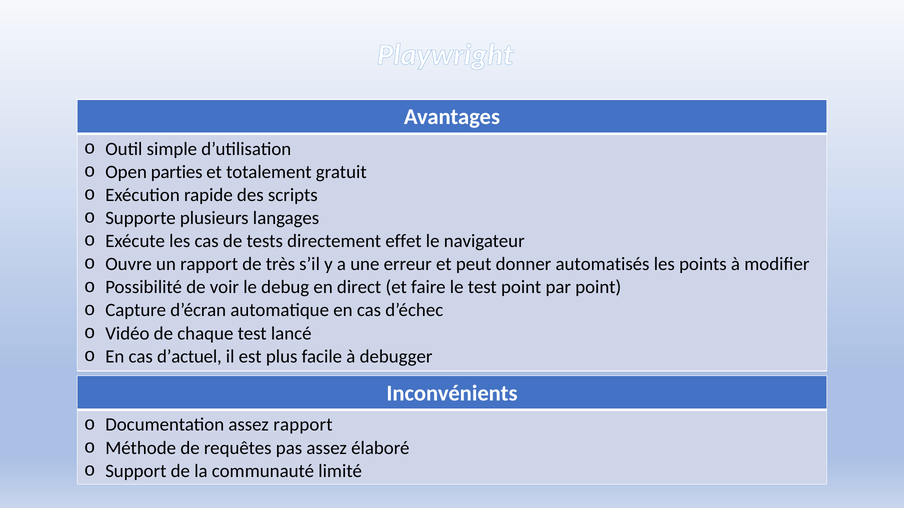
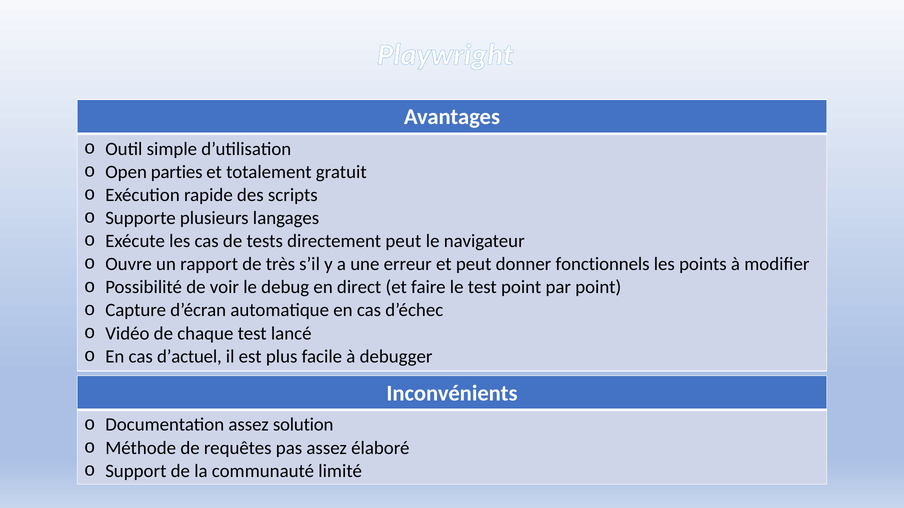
directement effet: effet -> peut
automatisés: automatisés -> fonctionnels
assez rapport: rapport -> solution
